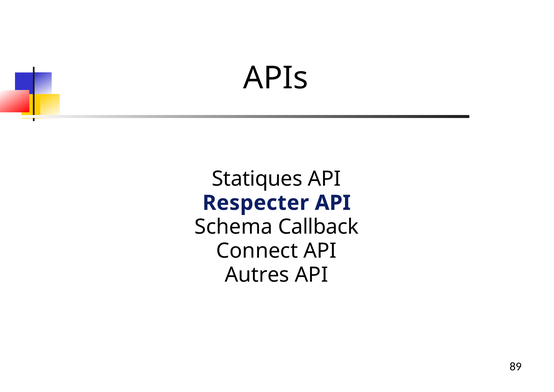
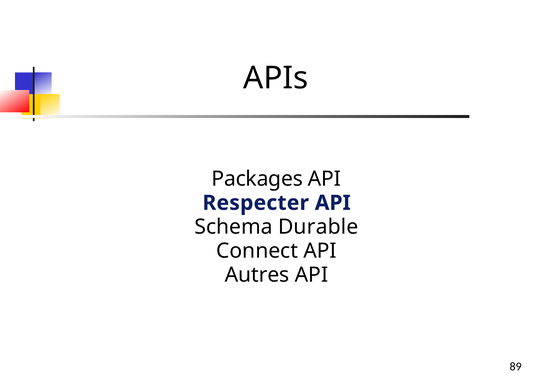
Statiques: Statiques -> Packages
Callback: Callback -> Durable
